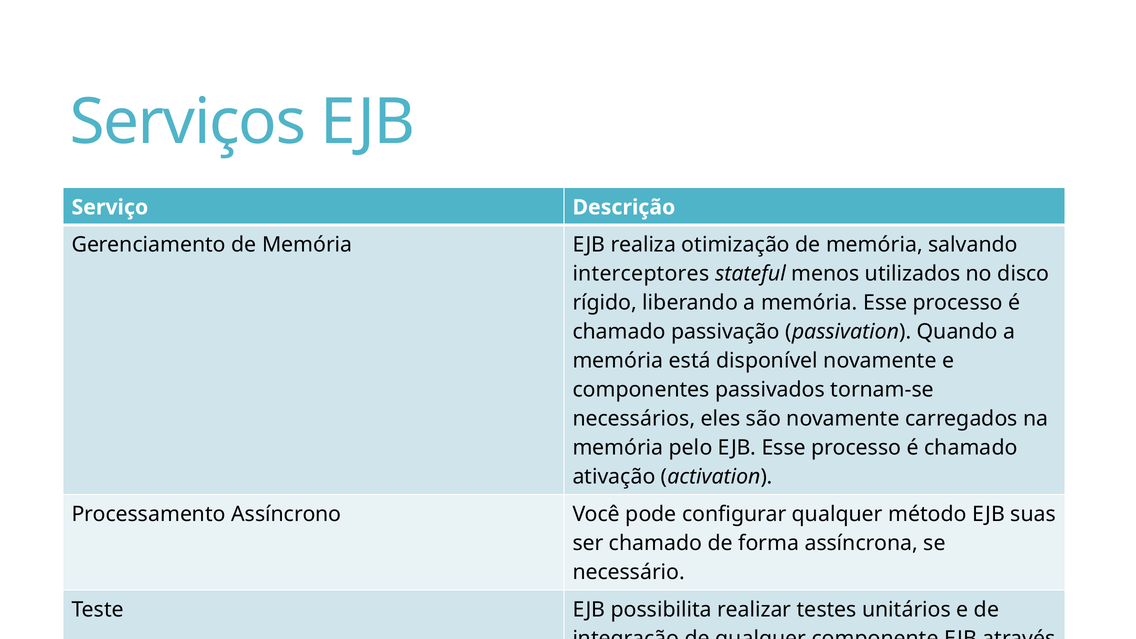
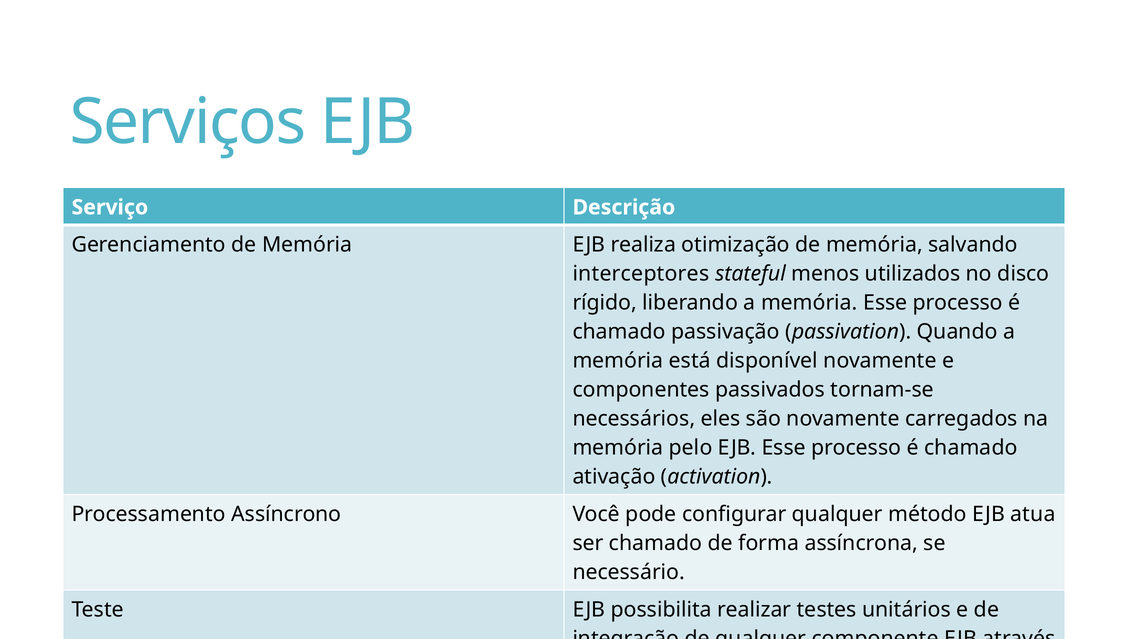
suas: suas -> atua
